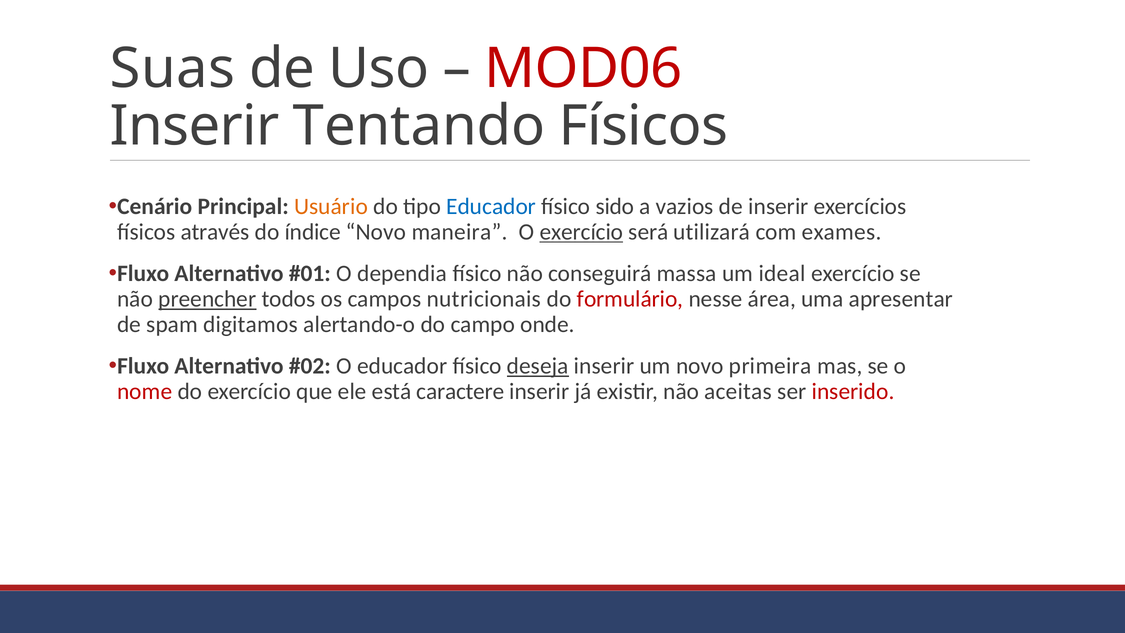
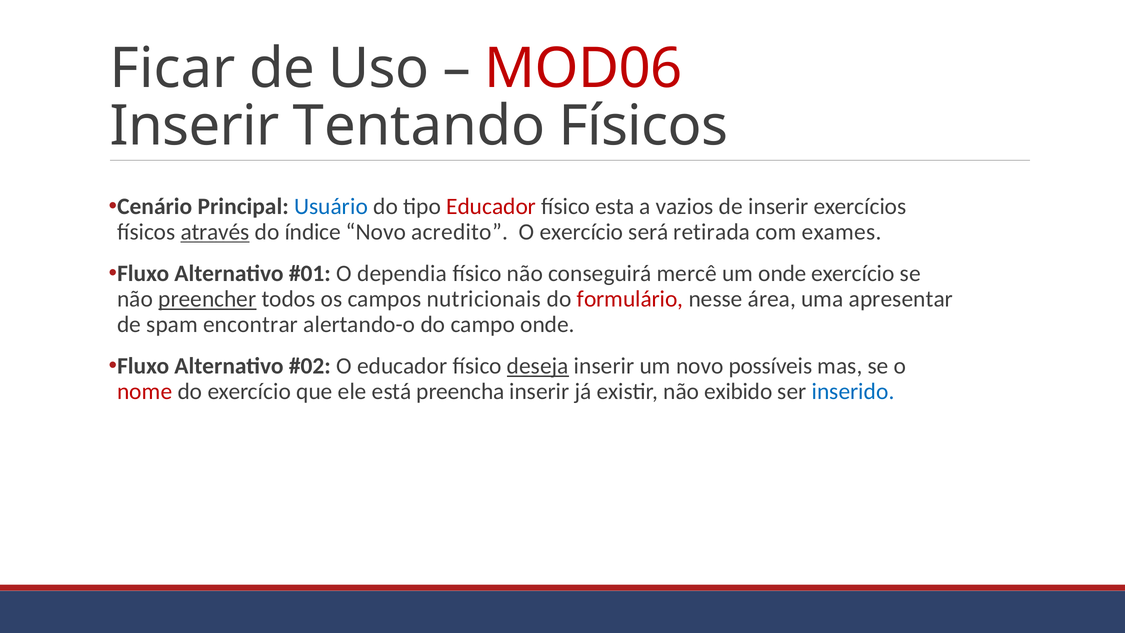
Suas: Suas -> Ficar
Usuário colour: orange -> blue
Educador at (491, 206) colour: blue -> red
sido: sido -> esta
através underline: none -> present
maneira: maneira -> acredito
exercício at (581, 232) underline: present -> none
utilizará: utilizará -> retirada
massa: massa -> mercê
um ideal: ideal -> onde
digitamos: digitamos -> encontrar
primeira: primeira -> possíveis
caractere: caractere -> preencha
aceitas: aceitas -> exibido
inserido colour: red -> blue
